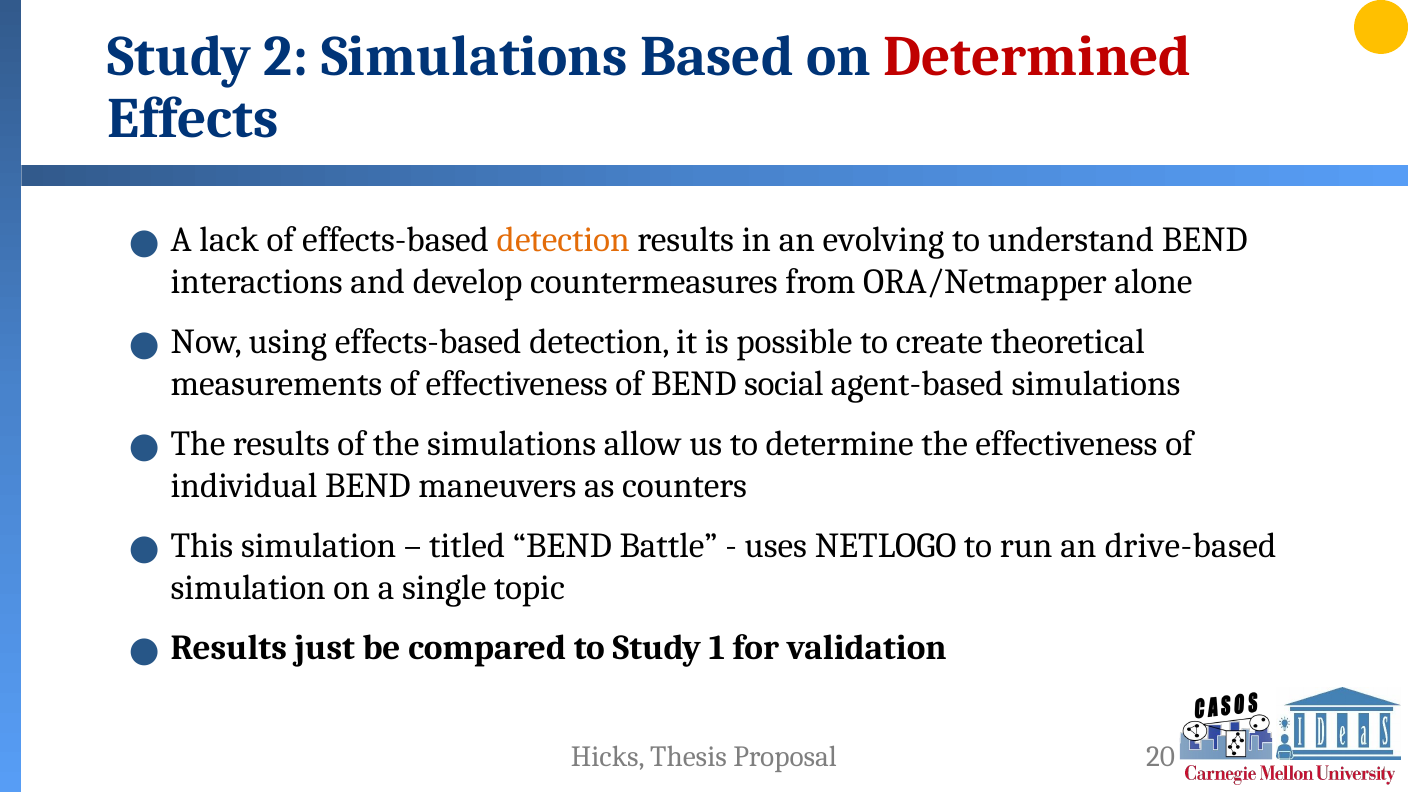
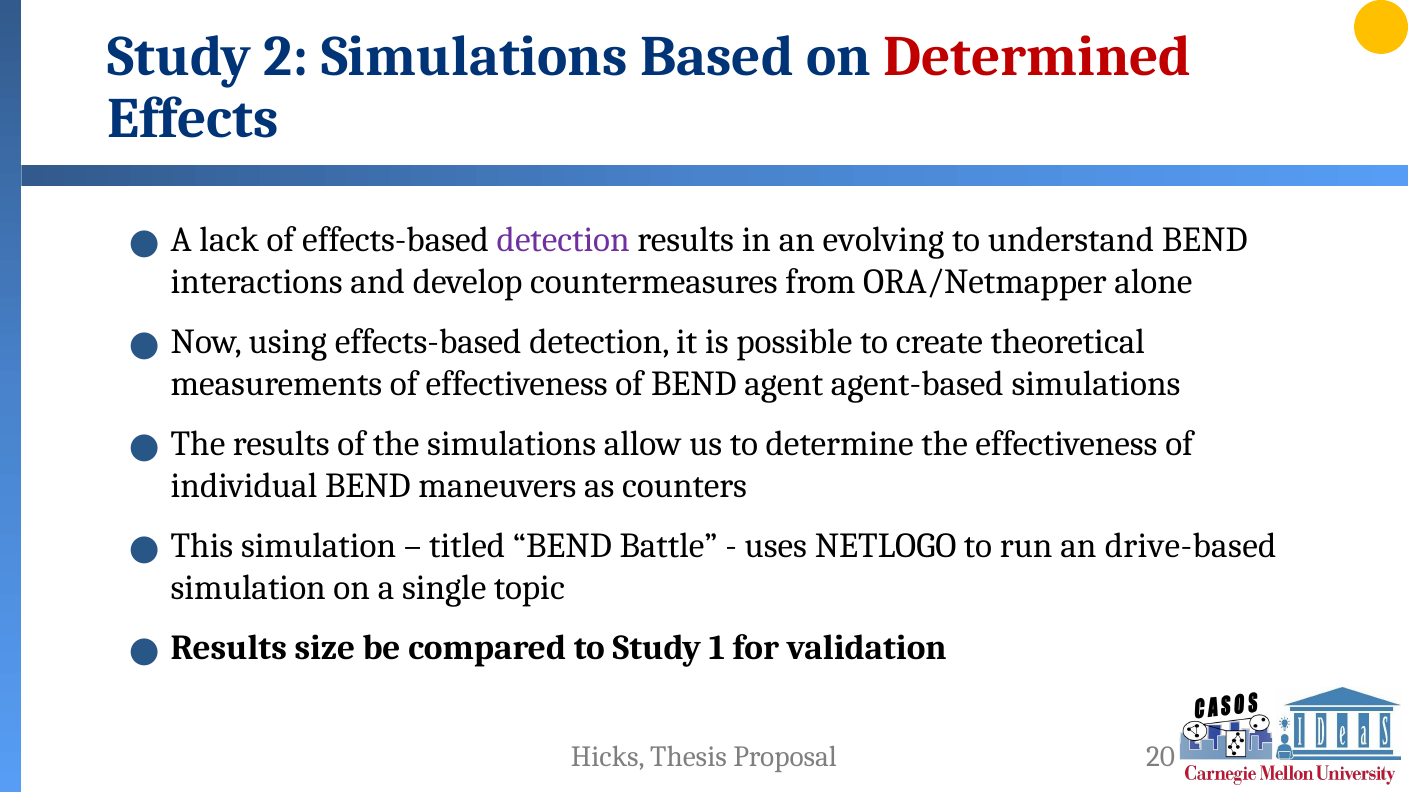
detection at (563, 240) colour: orange -> purple
social: social -> agent
just: just -> size
